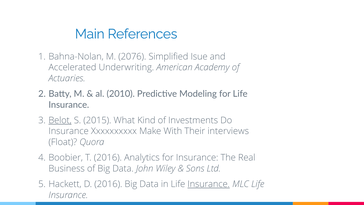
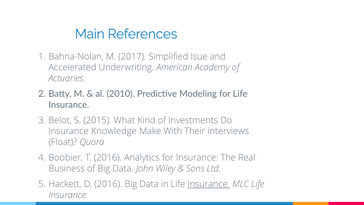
M 2076: 2076 -> 2017
Belot underline: present -> none
Xxxxxxxxxx: Xxxxxxxxxx -> Knowledge
